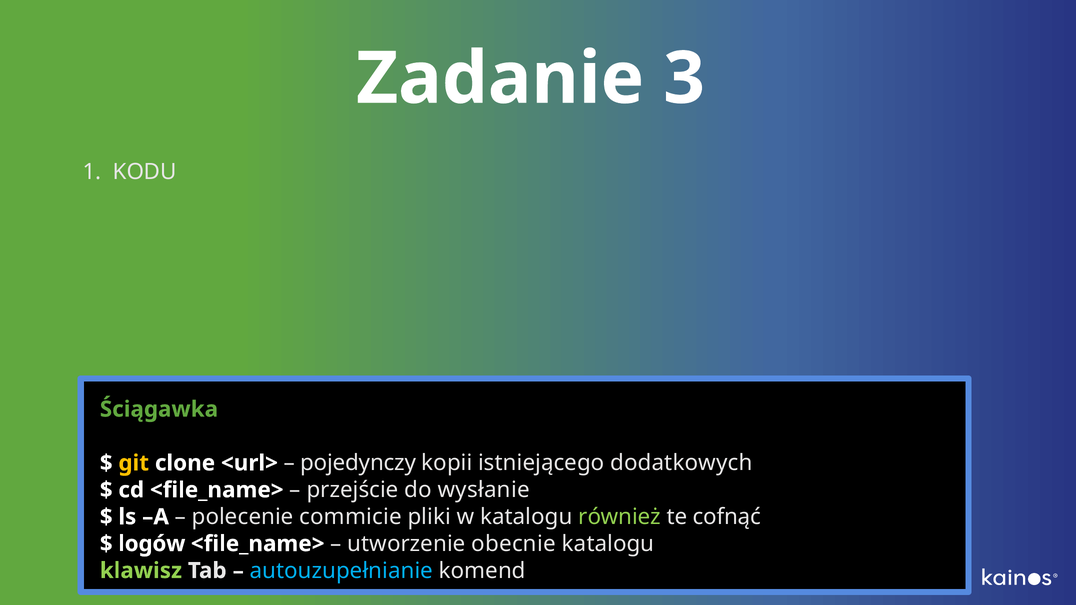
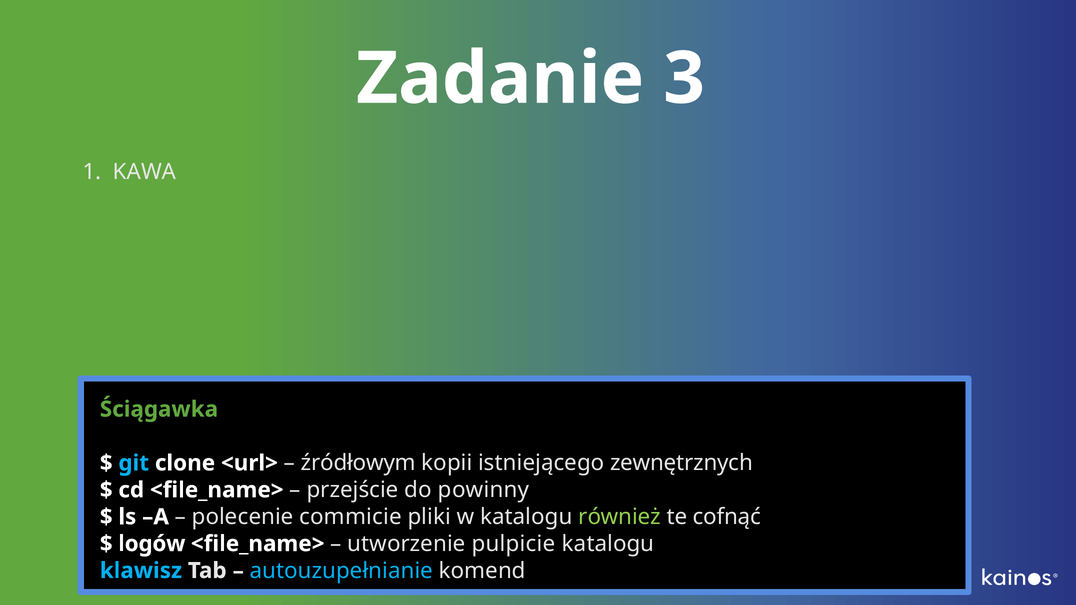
KODU: KODU -> KAWA
git colour: yellow -> light blue
pojedynczy: pojedynczy -> źródłowym
dodatkowych: dodatkowych -> zewnętrznych
wysłanie: wysłanie -> powinny
obecnie: obecnie -> pulpicie
klawisz colour: light green -> light blue
